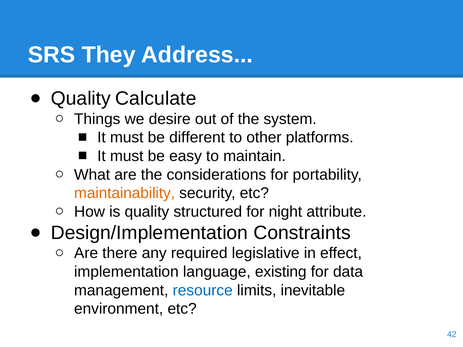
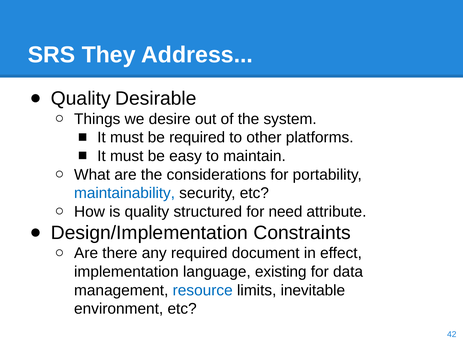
Calculate: Calculate -> Desirable
be different: different -> required
maintainability colour: orange -> blue
night: night -> need
legislative: legislative -> document
